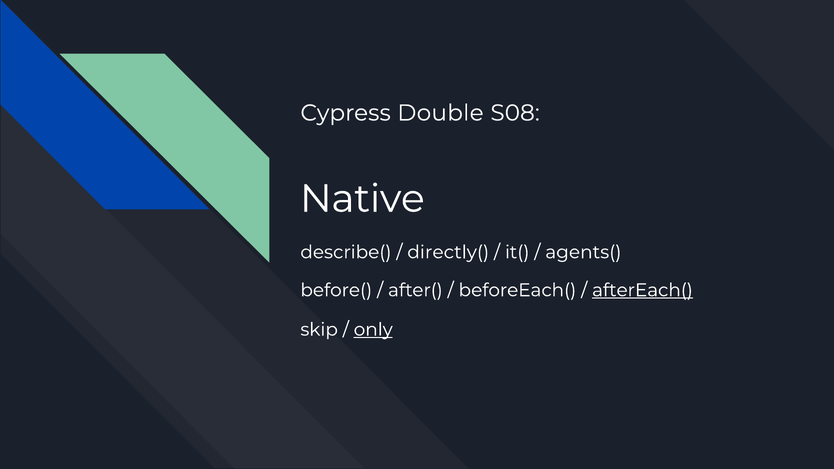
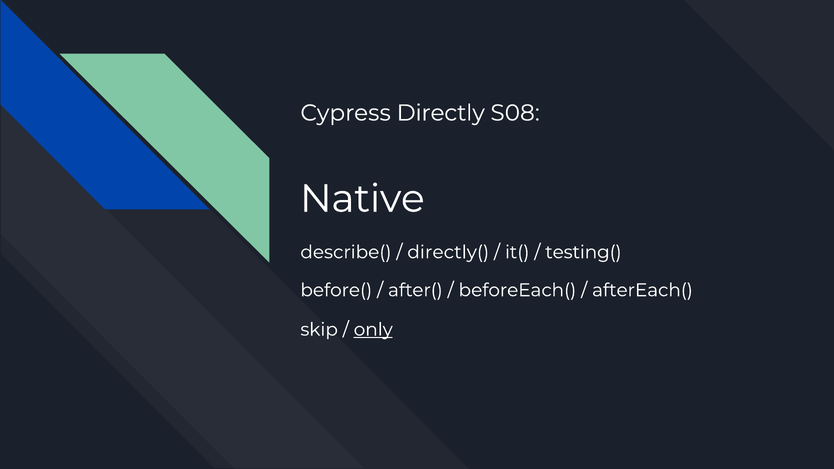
Double: Double -> Directly
agents(: agents( -> testing(
afterEach( underline: present -> none
